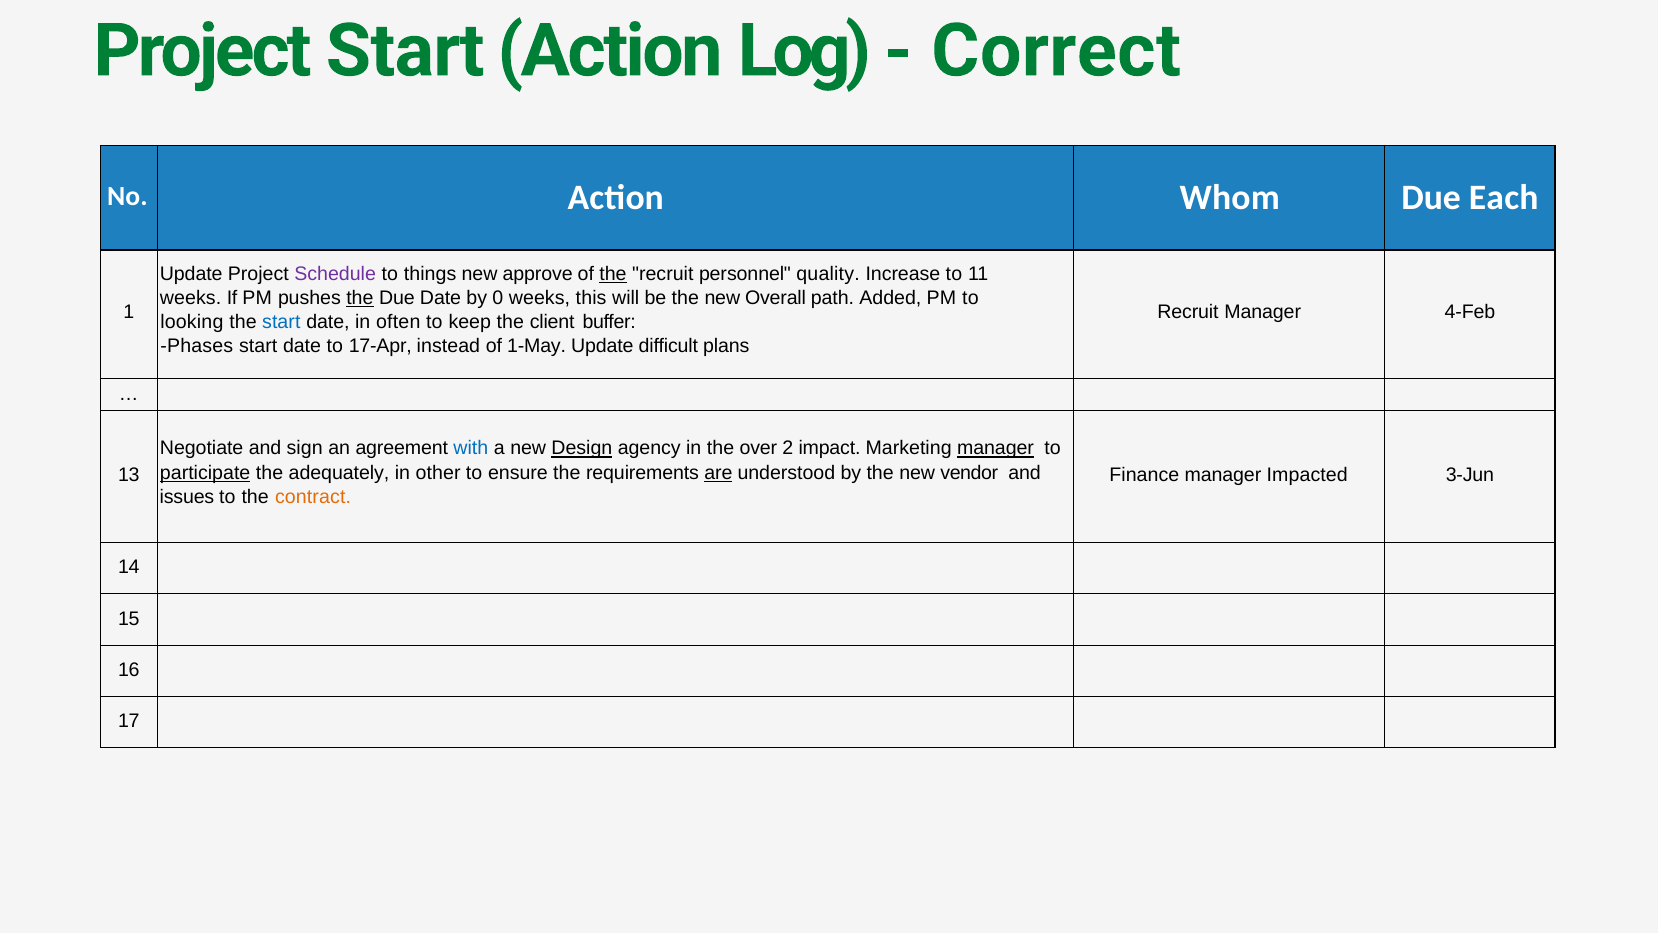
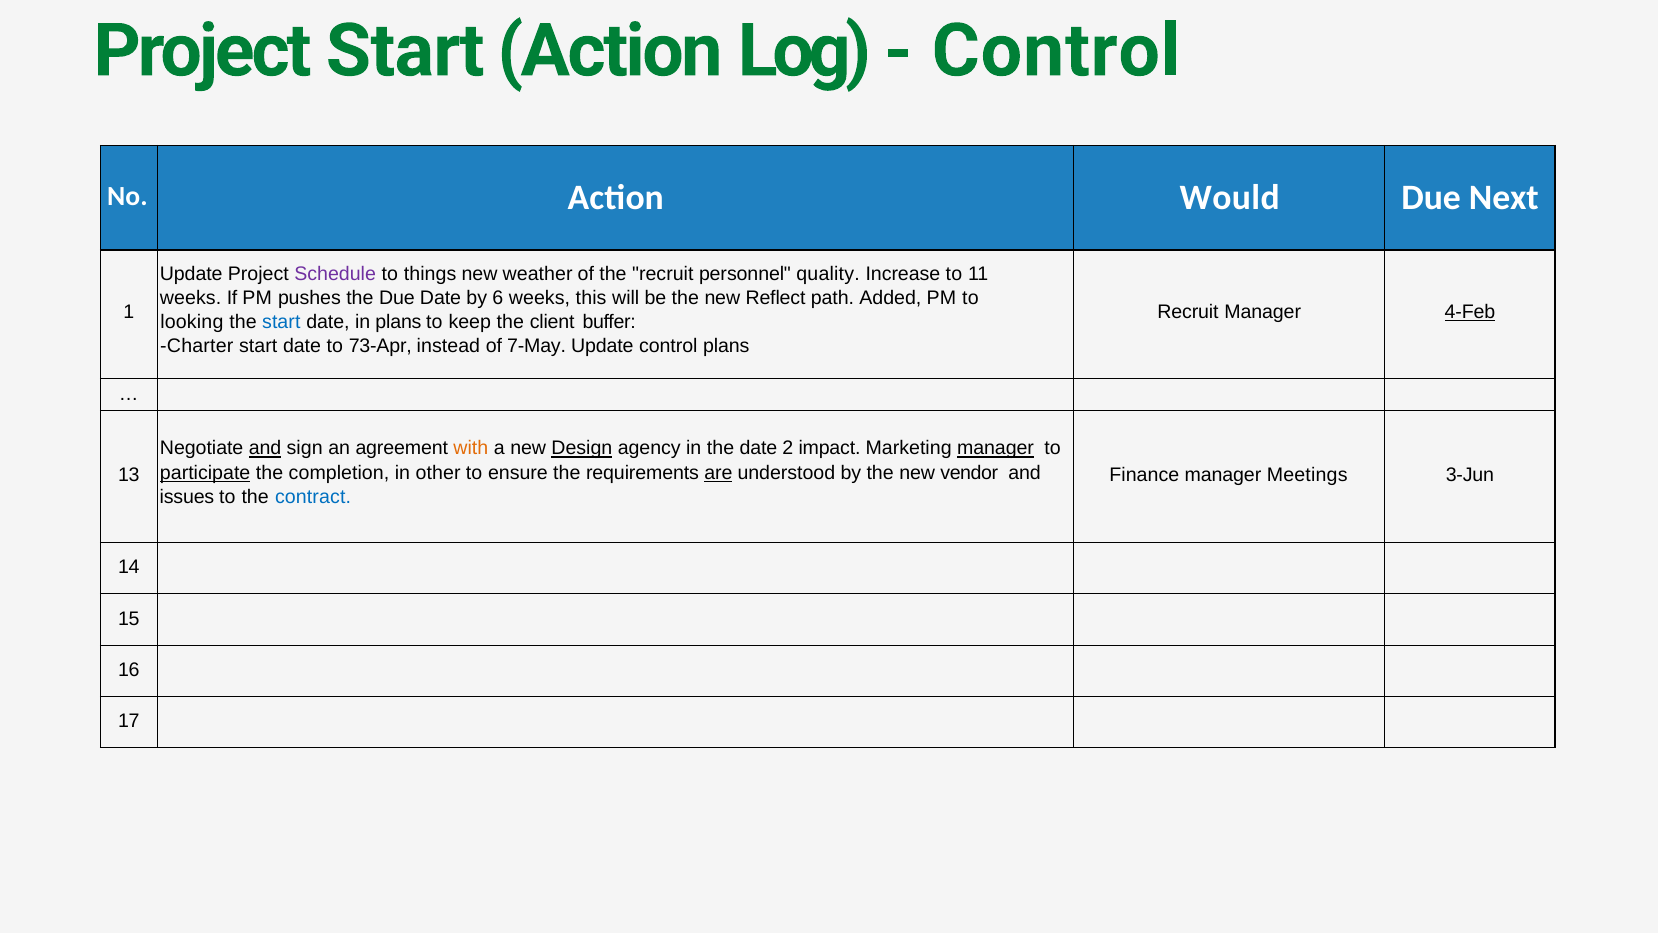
Correct at (1056, 51): Correct -> Control
Whom: Whom -> Would
Each: Each -> Next
approve: approve -> weather
the at (613, 274) underline: present -> none
the at (360, 298) underline: present -> none
0: 0 -> 6
Overall: Overall -> Reflect
4-Feb underline: none -> present
in often: often -> plans
Phases: Phases -> Charter
17-Apr: 17-Apr -> 73-Apr
1-May: 1-May -> 7-May
Update difficult: difficult -> control
and at (265, 448) underline: none -> present
with colour: blue -> orange
the over: over -> date
adequately: adequately -> completion
Impacted: Impacted -> Meetings
contract colour: orange -> blue
